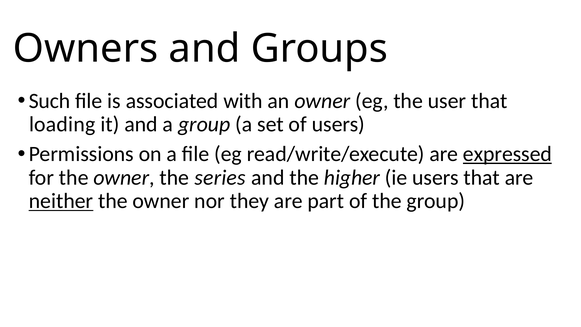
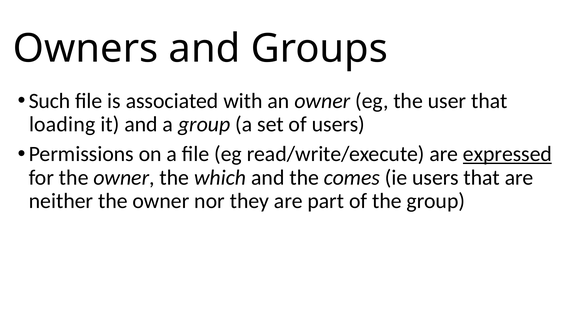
series: series -> which
higher: higher -> comes
neither underline: present -> none
